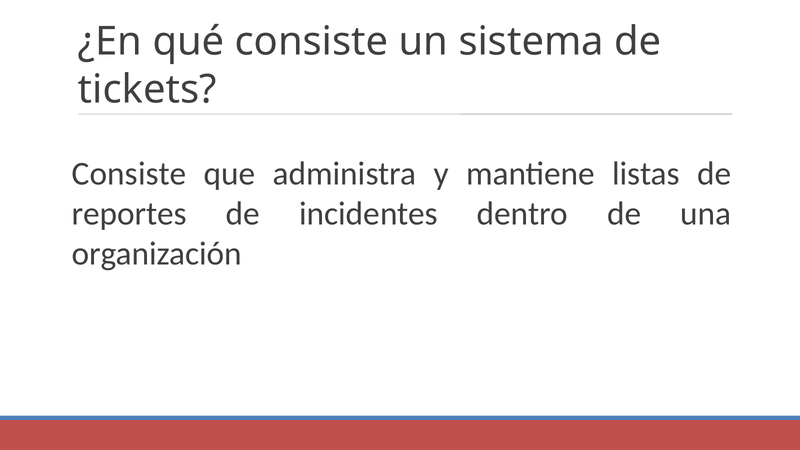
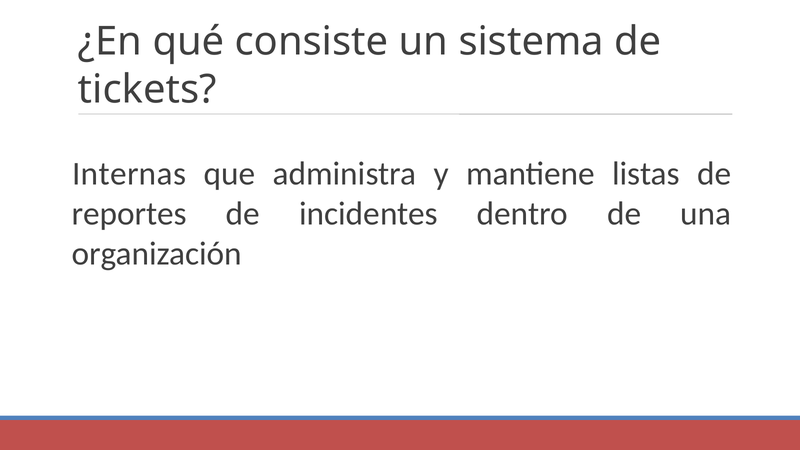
Consiste at (129, 174): Consiste -> Internas
